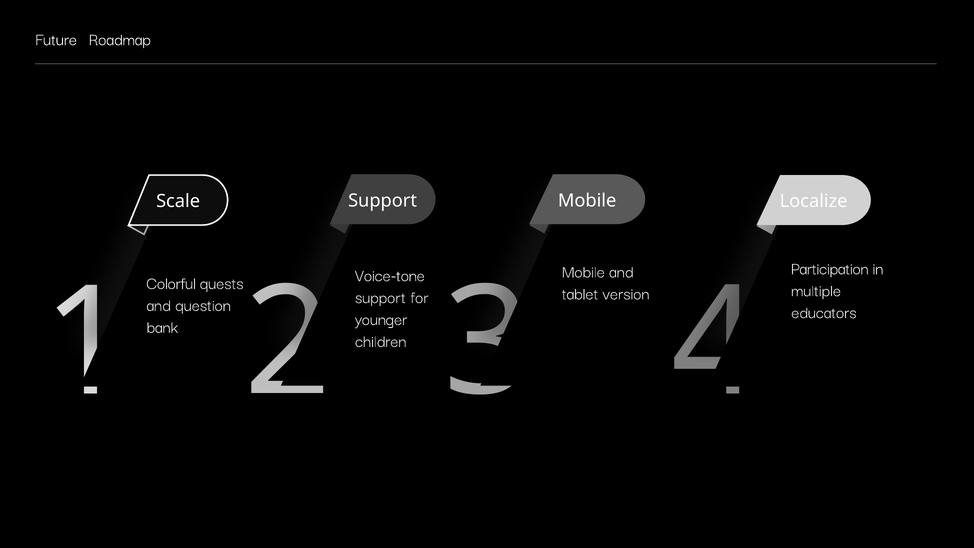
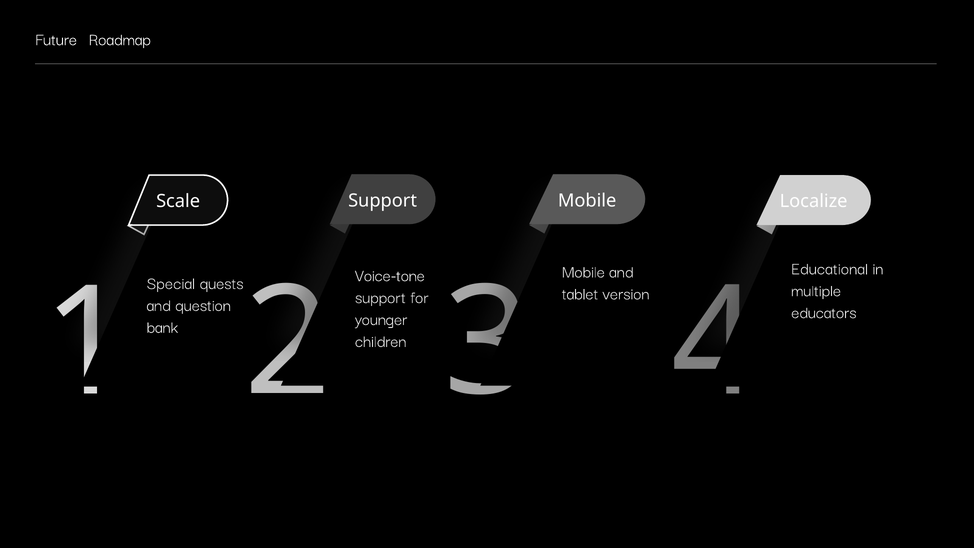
Participation: Participation -> Educational
Colorful: Colorful -> Special
